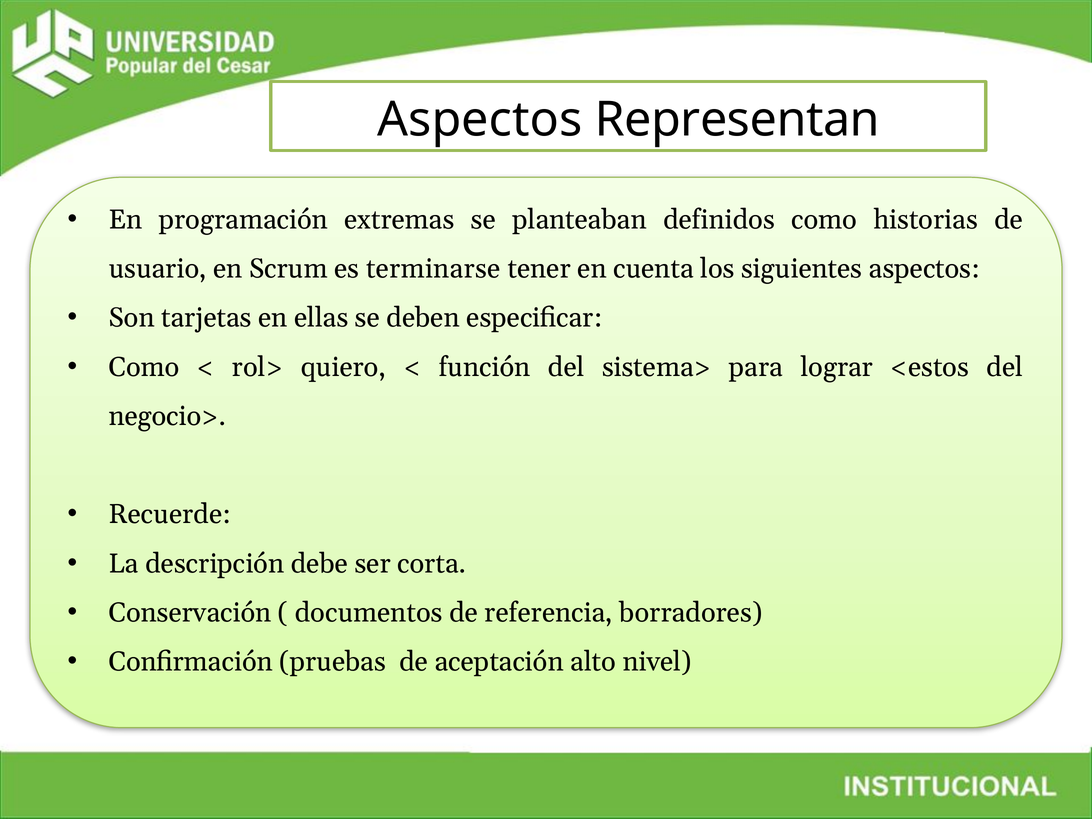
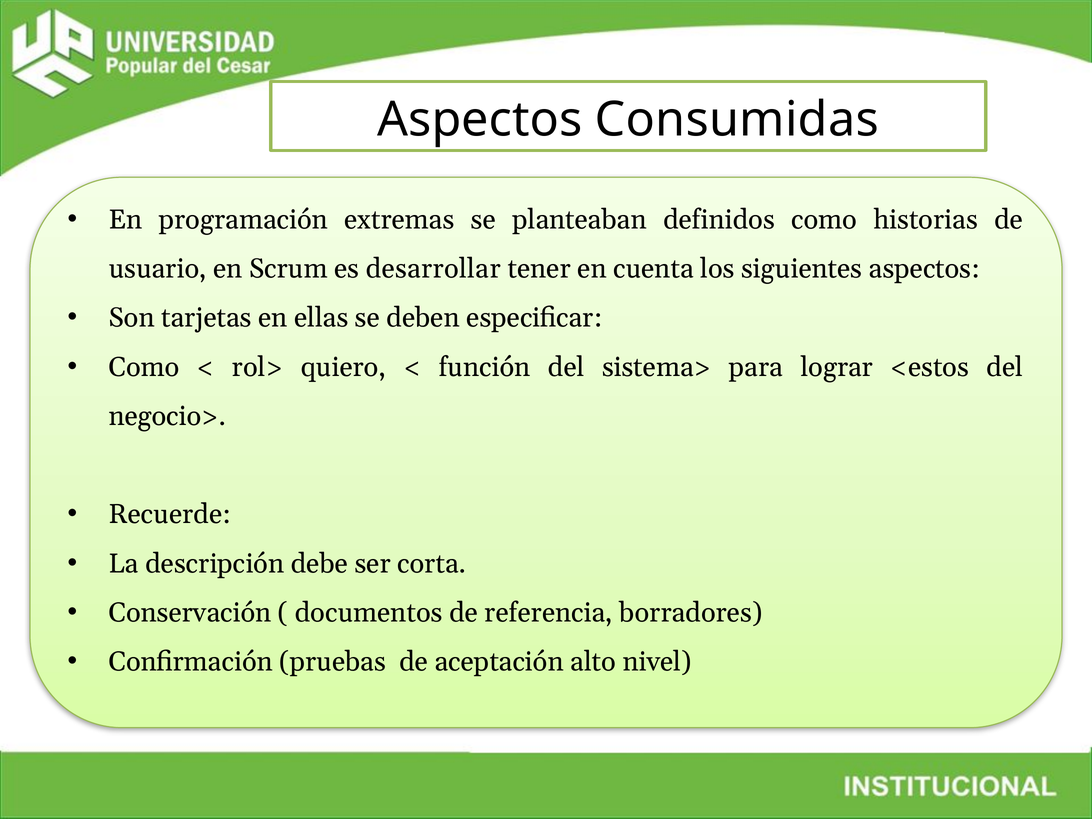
Representan: Representan -> Consumidas
terminarse: terminarse -> desarrollar
